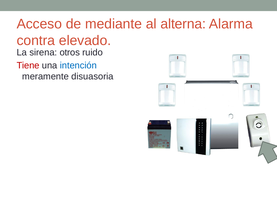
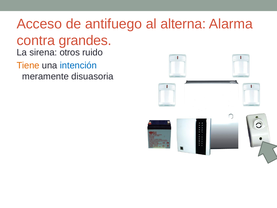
mediante: mediante -> antifuego
elevado: elevado -> grandes
Tiene colour: red -> orange
